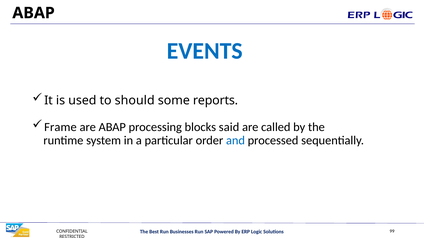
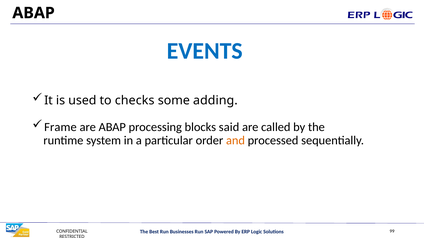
should: should -> checks
reports: reports -> adding
and colour: blue -> orange
